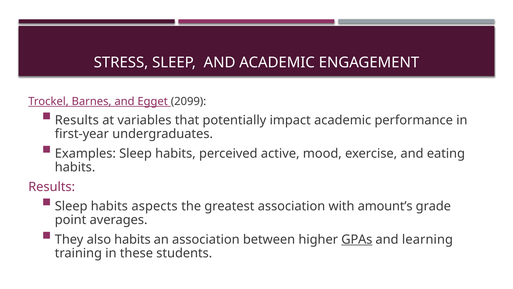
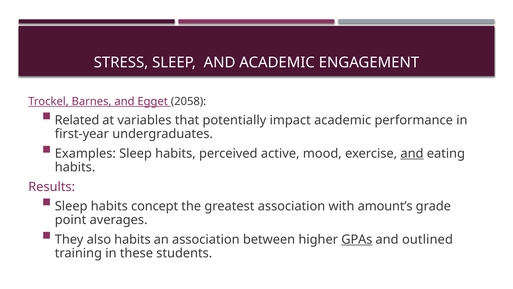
2099: 2099 -> 2058
Results at (77, 120): Results -> Related
and at (412, 153) underline: none -> present
aspects: aspects -> concept
learning: learning -> outlined
